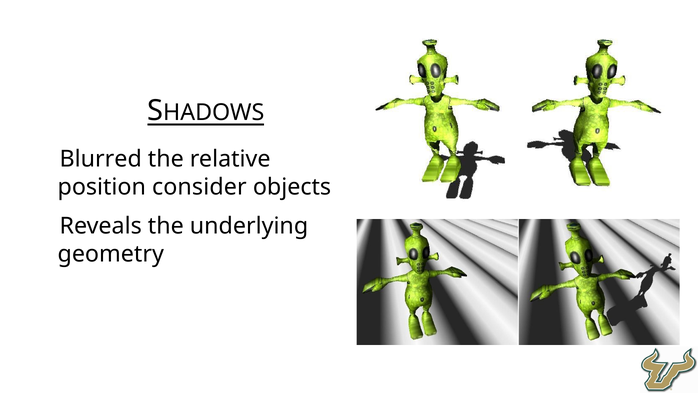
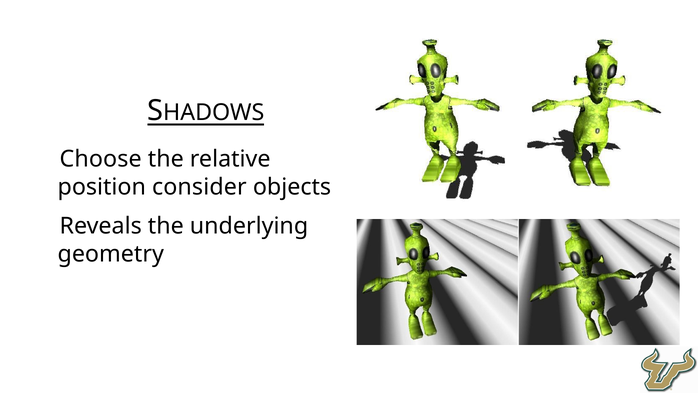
Blurred: Blurred -> Choose
